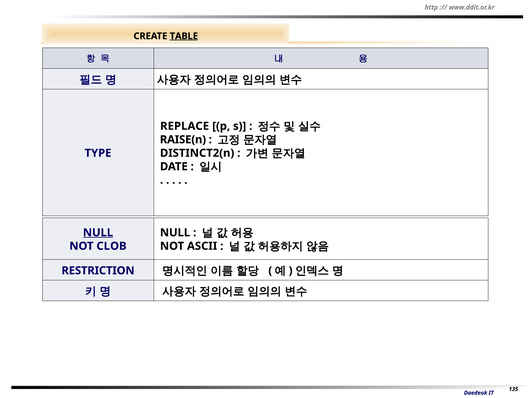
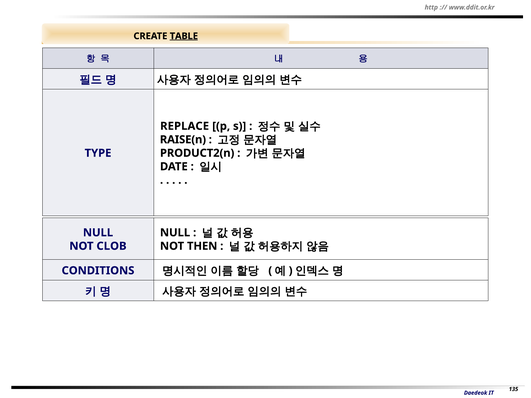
DISTINCT2(n: DISTINCT2(n -> PRODUCT2(n
NULL at (98, 233) underline: present -> none
ASCII: ASCII -> THEN
RESTRICTION: RESTRICTION -> CONDITIONS
